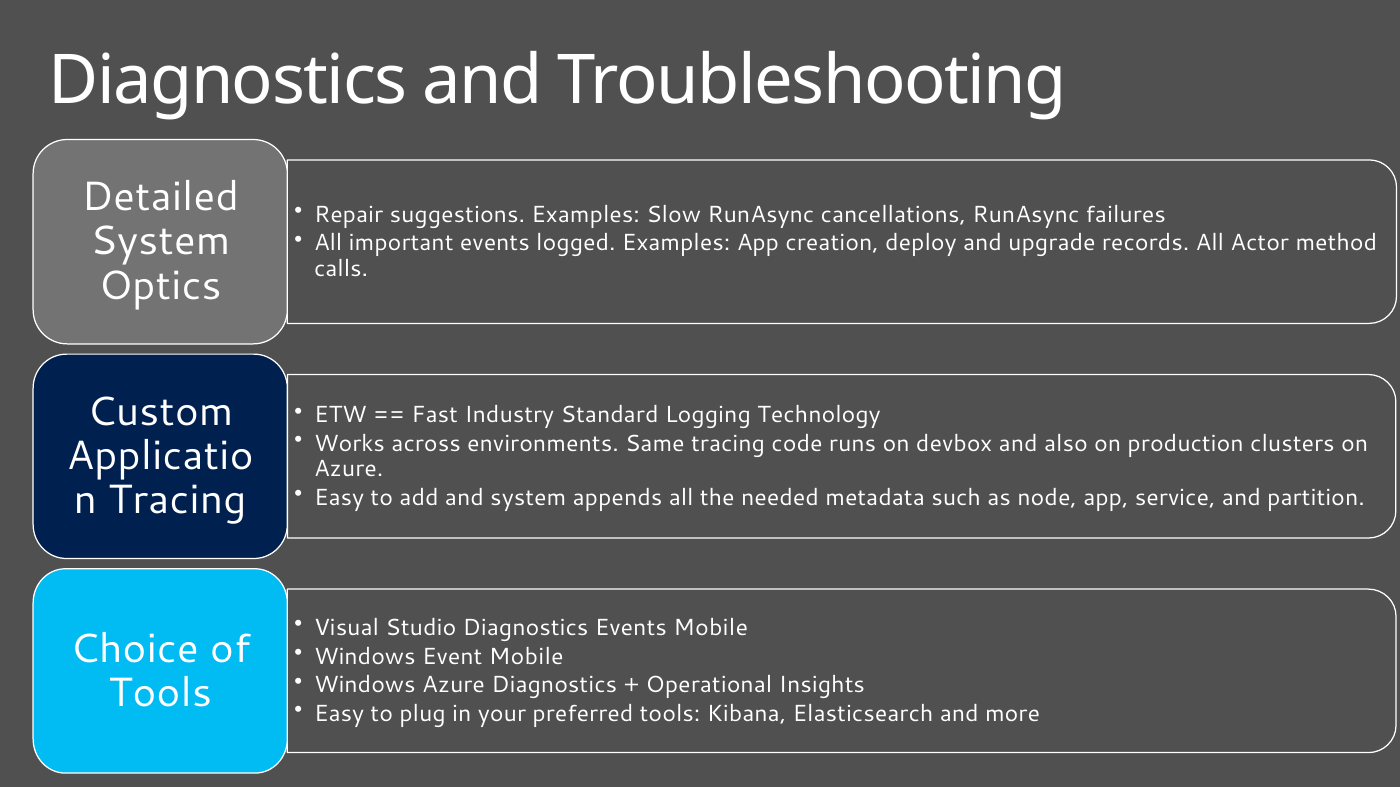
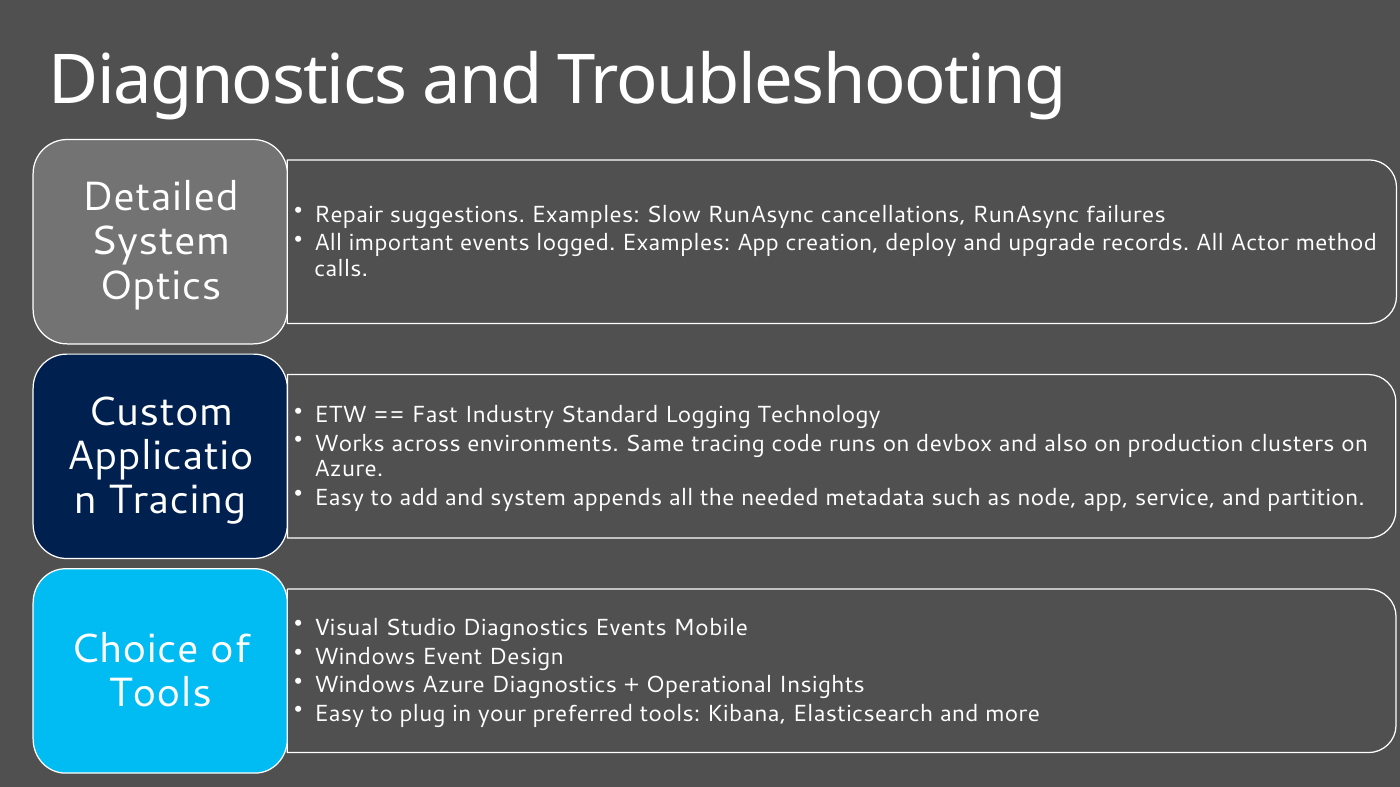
Event Mobile: Mobile -> Design
